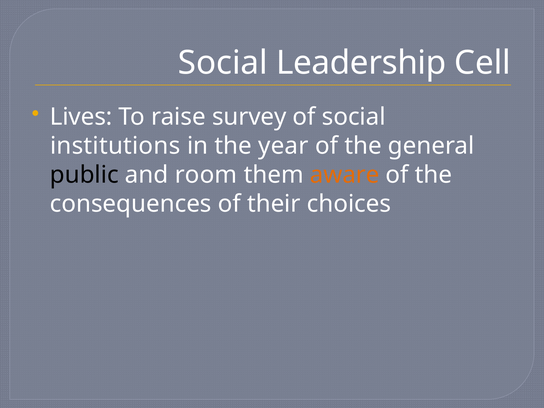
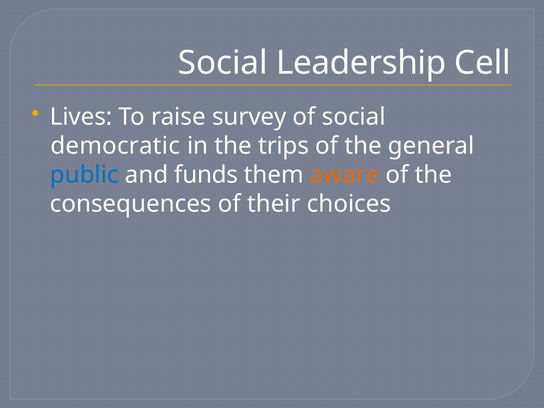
institutions: institutions -> democratic
year: year -> trips
public colour: black -> blue
room: room -> funds
